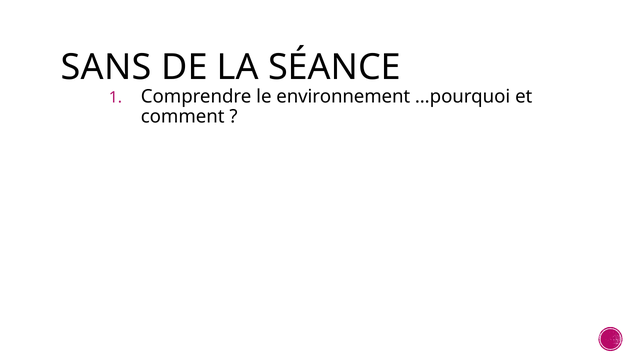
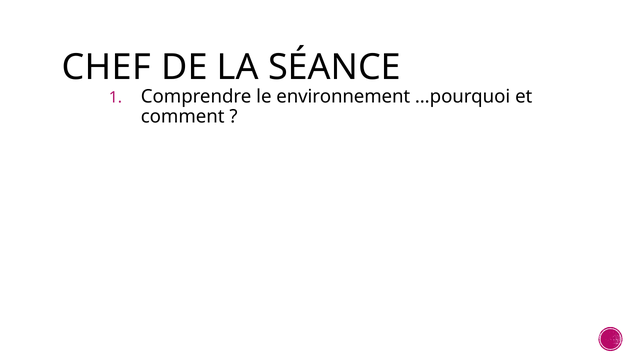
SANS: SANS -> CHEF
